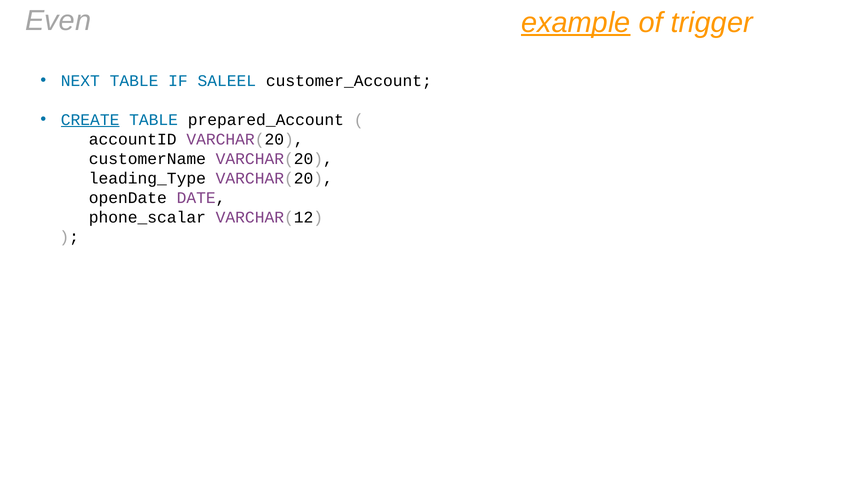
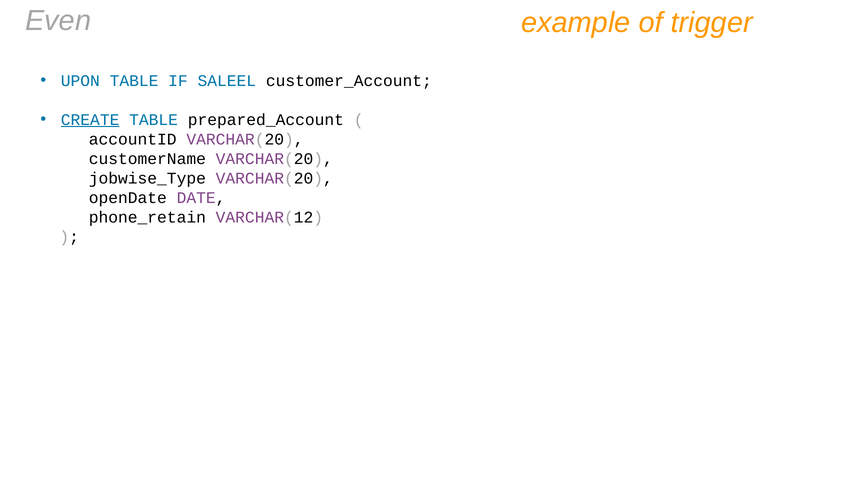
example underline: present -> none
NEXT: NEXT -> UPON
leading_Type: leading_Type -> jobwise_Type
phone_scalar: phone_scalar -> phone_retain
